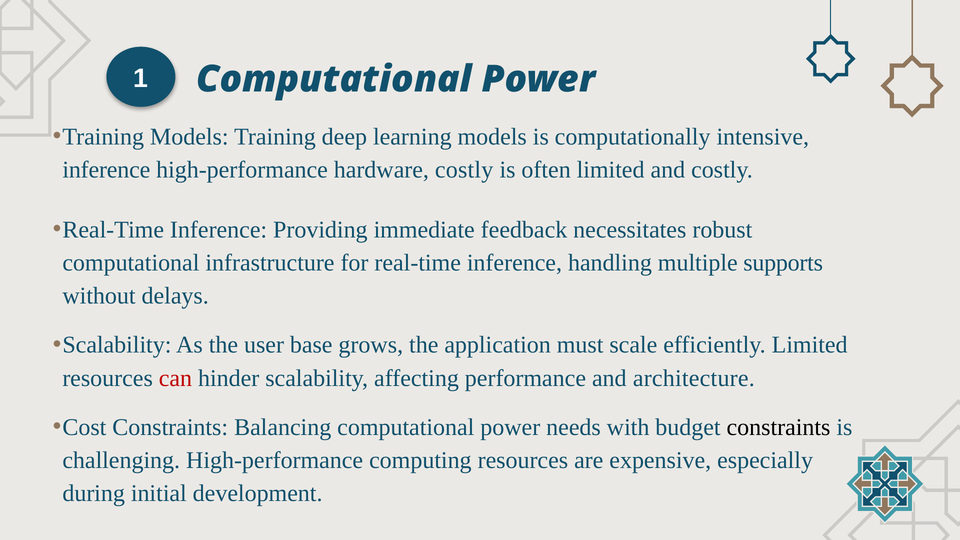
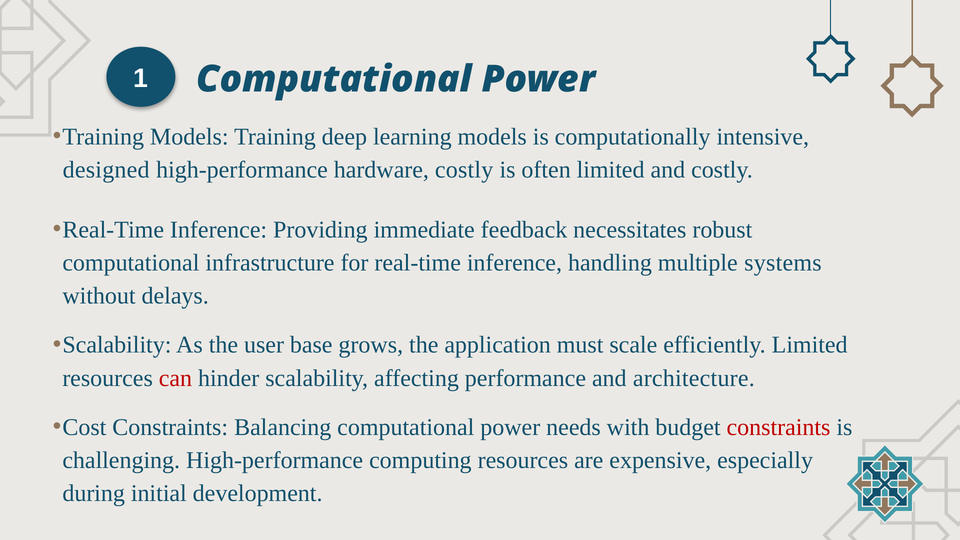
inference at (106, 170): inference -> designed
supports: supports -> systems
constraints at (779, 427) colour: black -> red
